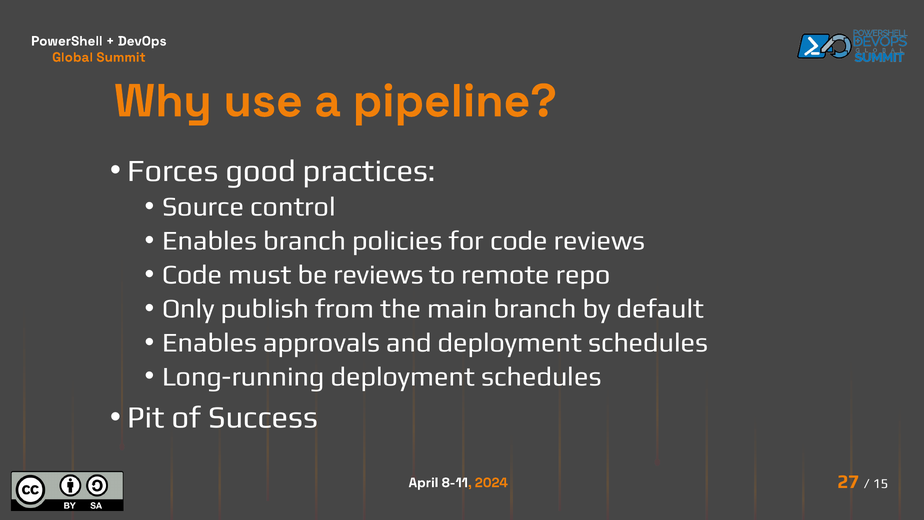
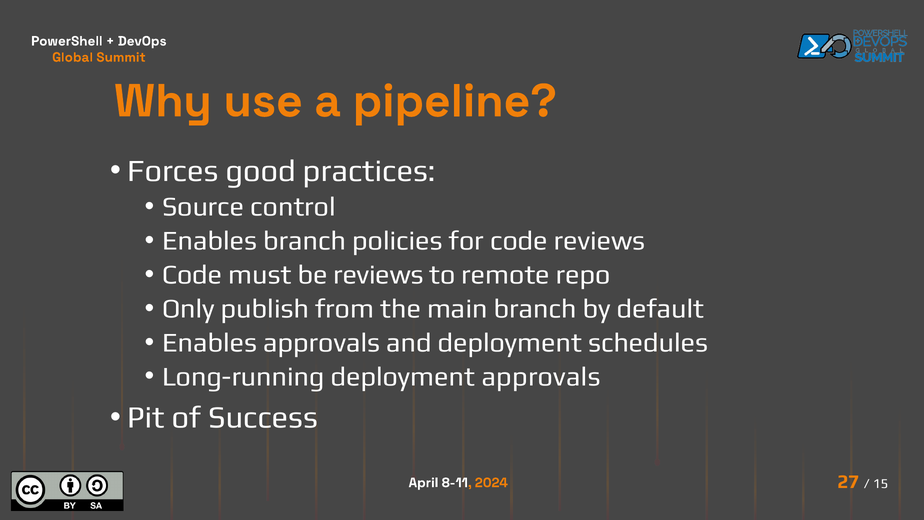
Long-running deployment schedules: schedules -> approvals
